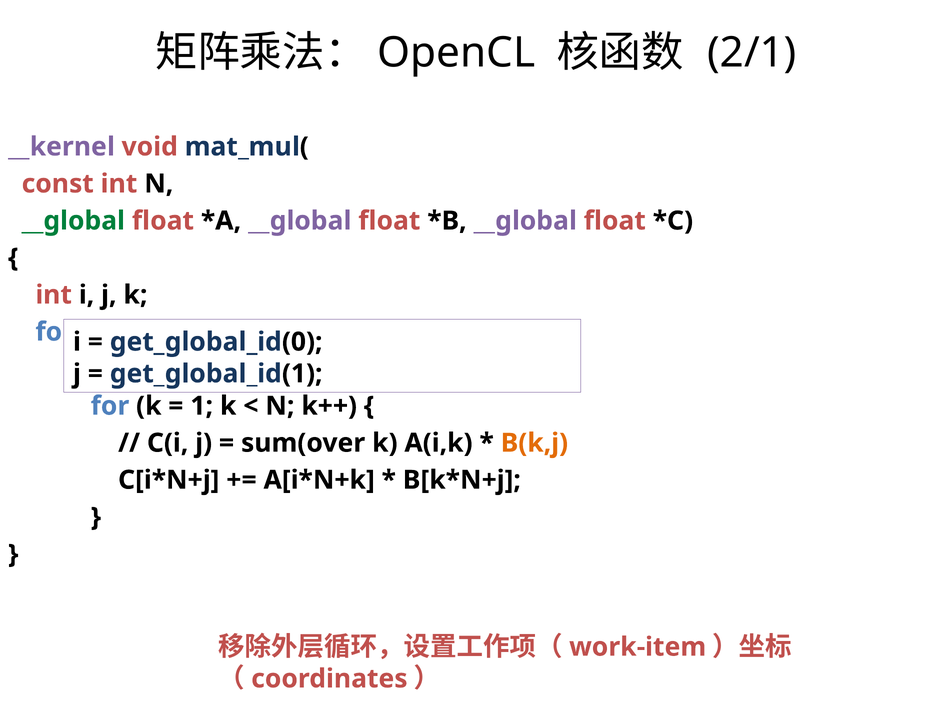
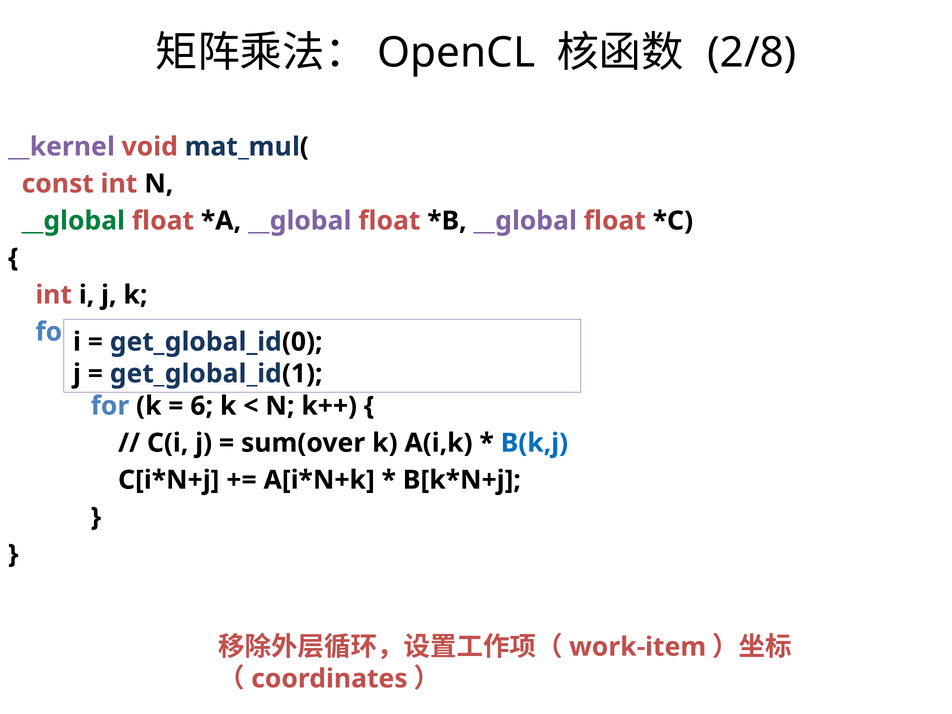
2/1: 2/1 -> 2/8
1: 1 -> 6
B(k,j colour: orange -> blue
